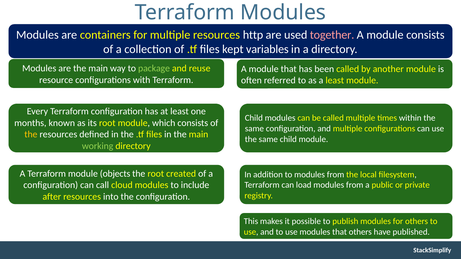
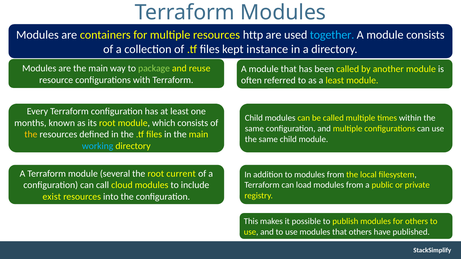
together colour: pink -> light blue
variables: variables -> instance
working colour: light green -> light blue
objects: objects -> several
created: created -> current
after: after -> exist
